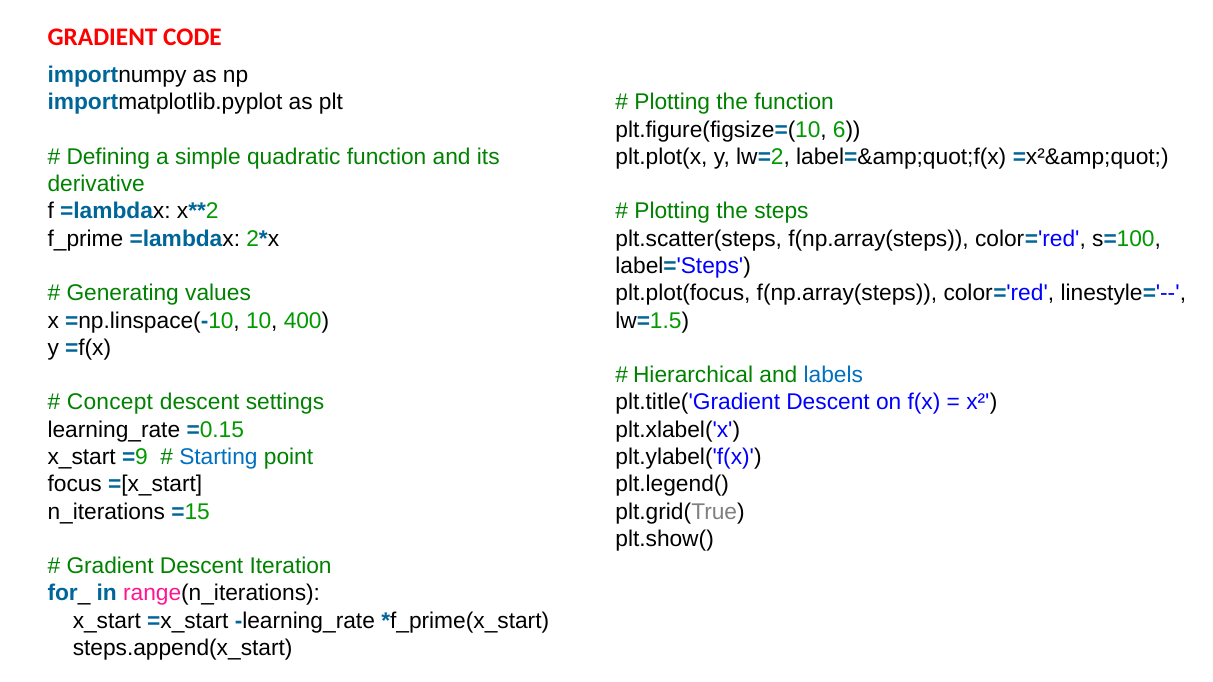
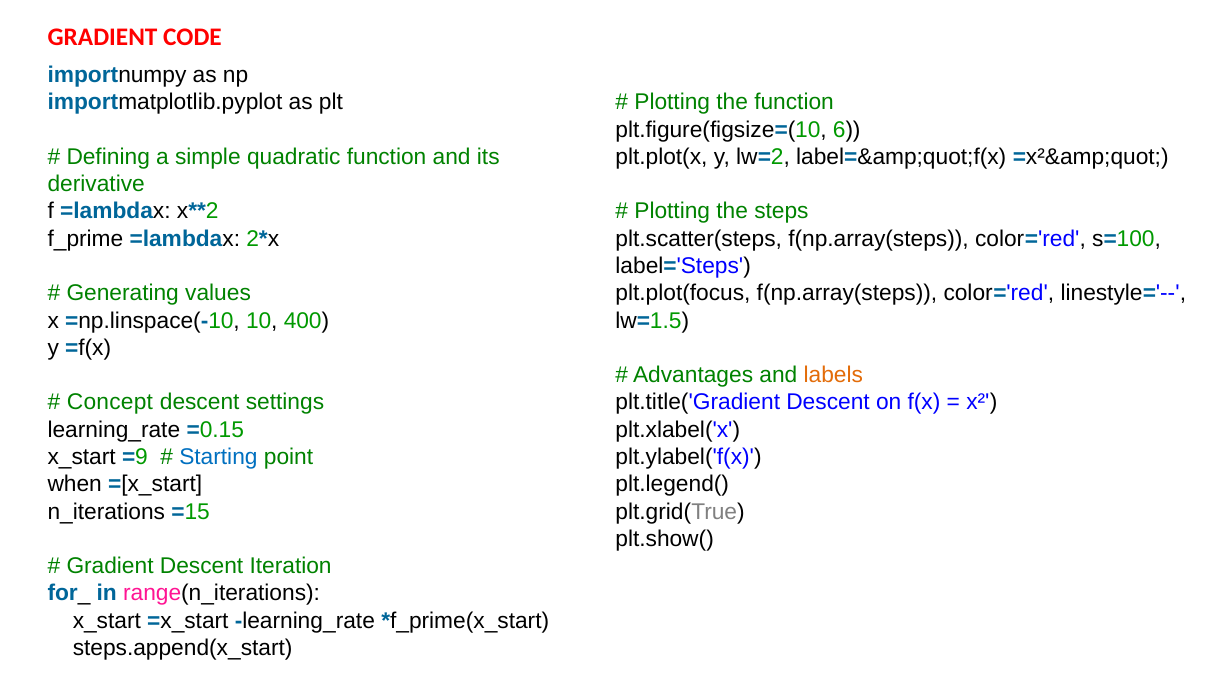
Hierarchical: Hierarchical -> Advantages
labels colour: blue -> orange
focus: focus -> when
